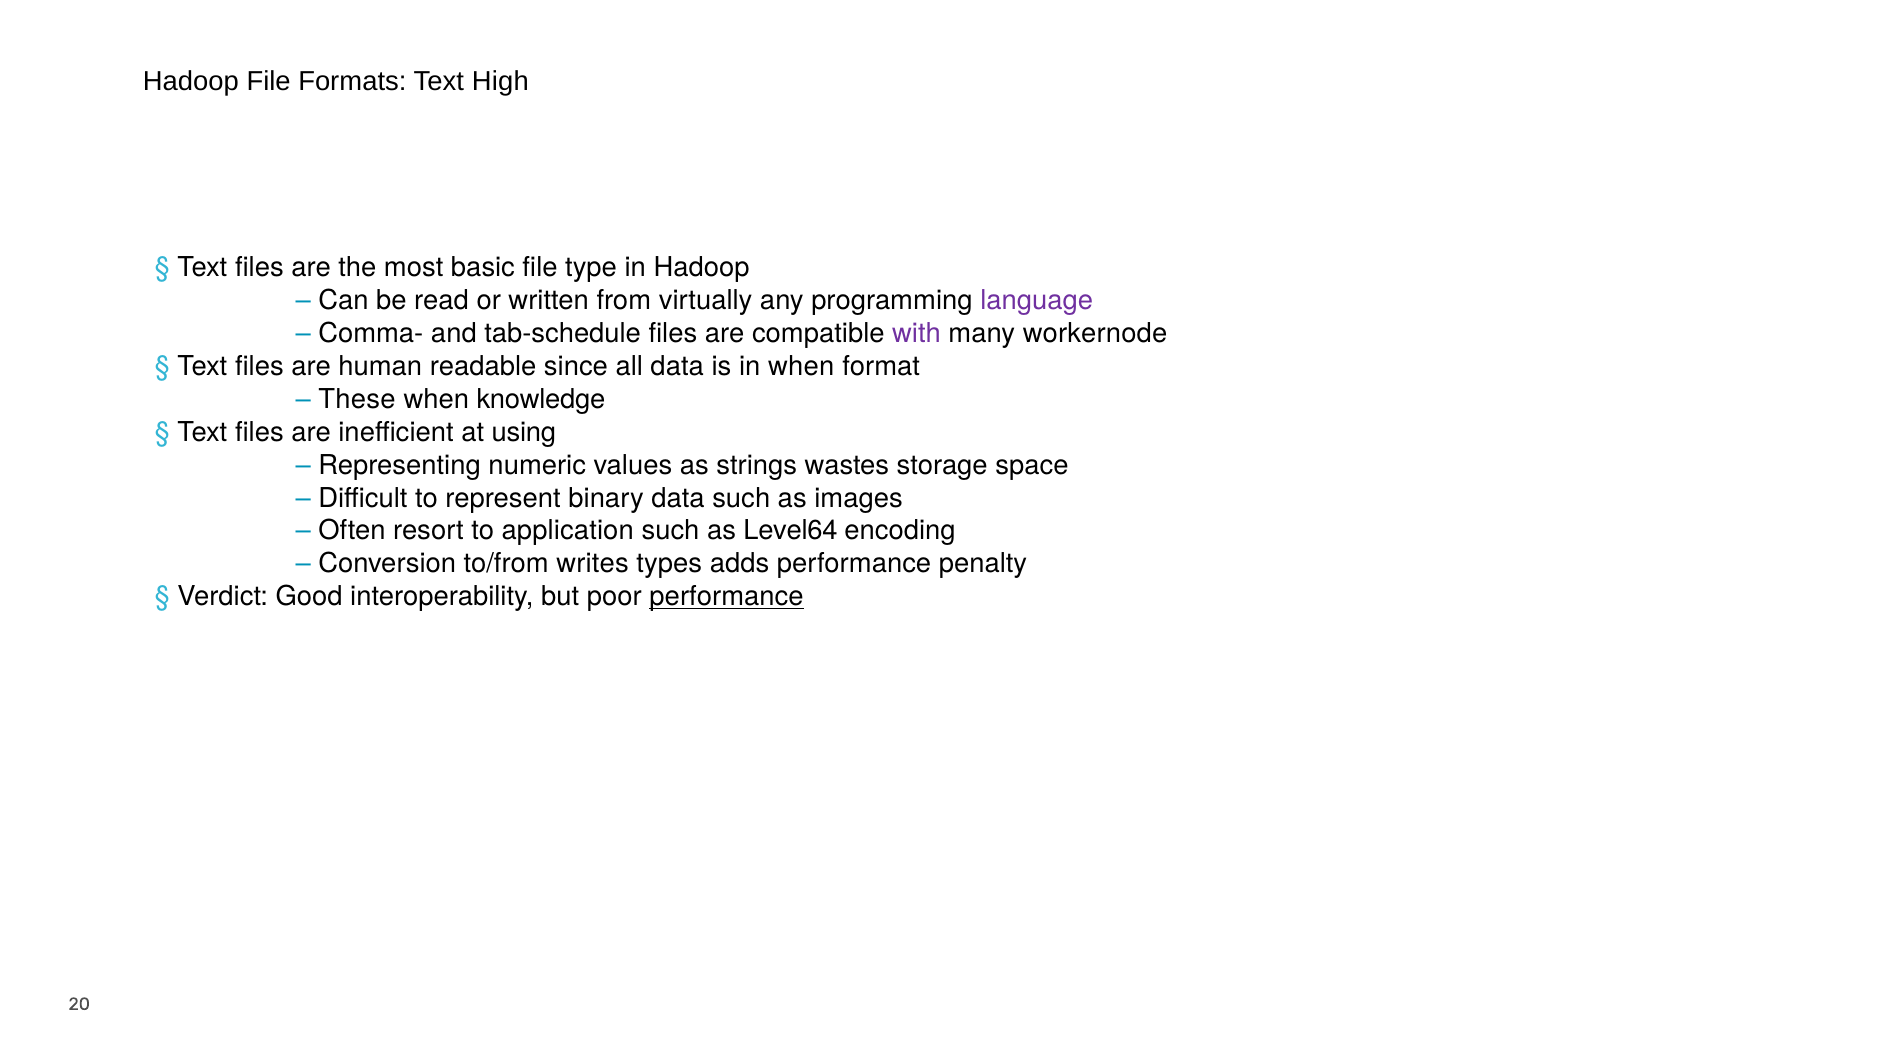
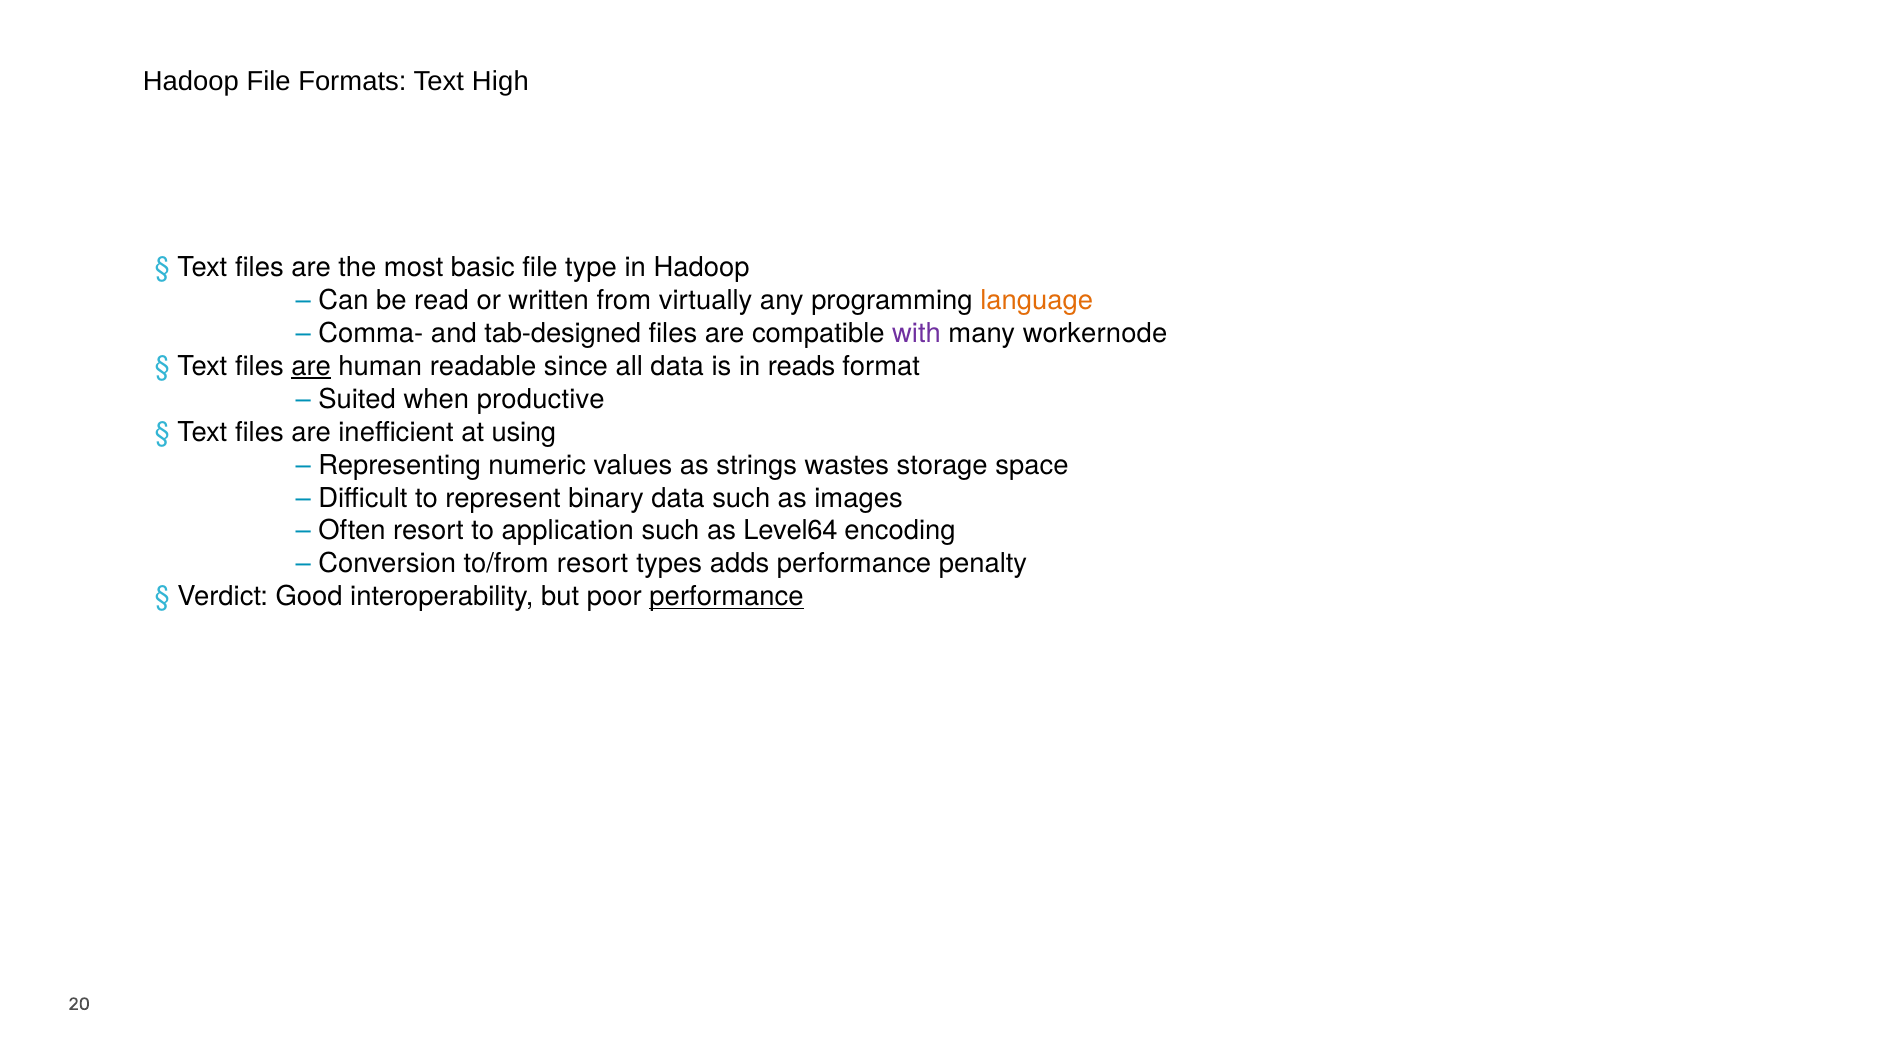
language colour: purple -> orange
tab-schedule: tab-schedule -> tab-designed
are at (311, 367) underline: none -> present
in when: when -> reads
These: These -> Suited
knowledge: knowledge -> productive
to/from writes: writes -> resort
